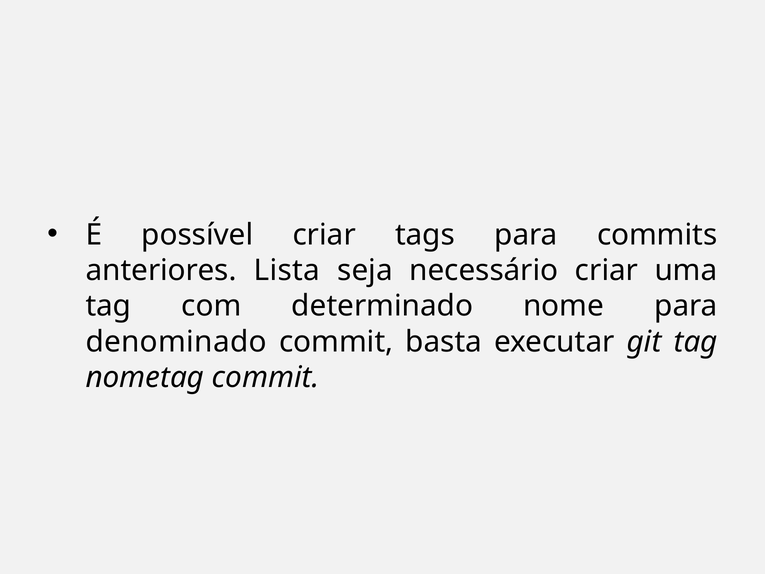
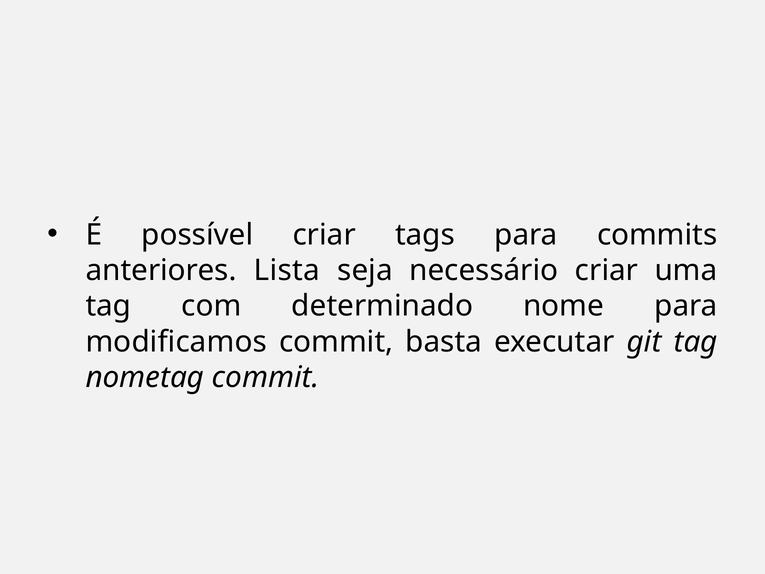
denominado: denominado -> modificamos
